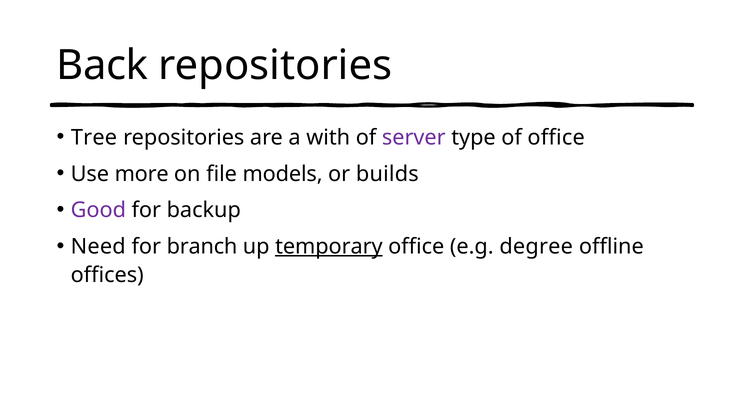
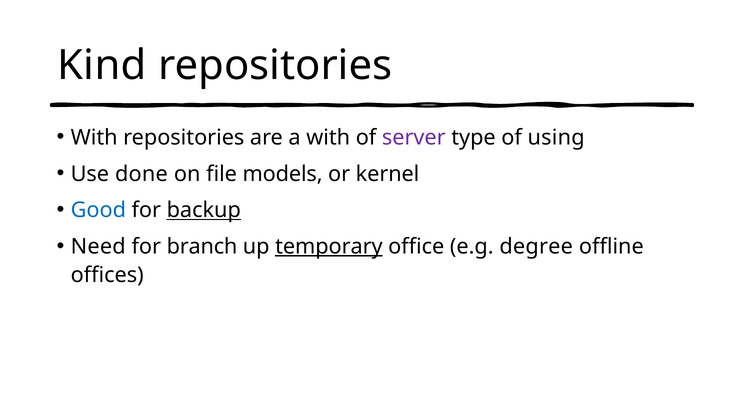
Back: Back -> Kind
Tree at (94, 138): Tree -> With
of office: office -> using
more: more -> done
builds: builds -> kernel
Good colour: purple -> blue
backup underline: none -> present
